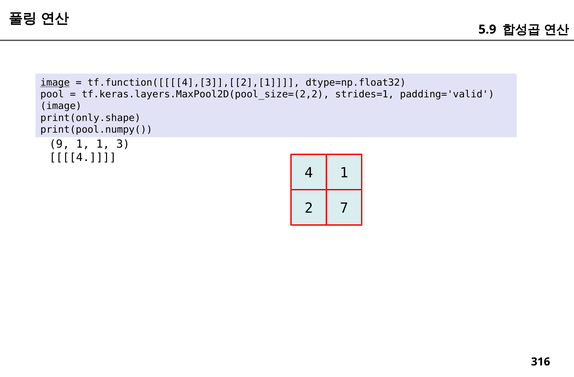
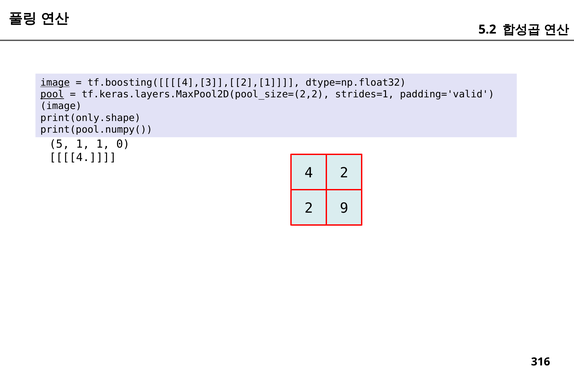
5.9: 5.9 -> 5.2
tf.function([[[[4],[3]],[[2],[1: tf.function([[[[4],[3]],[[2],[1 -> tf.boosting([[[[4],[3]],[[2],[1
pool underline: none -> present
9: 9 -> 5
3: 3 -> 0
4 1: 1 -> 2
7: 7 -> 9
